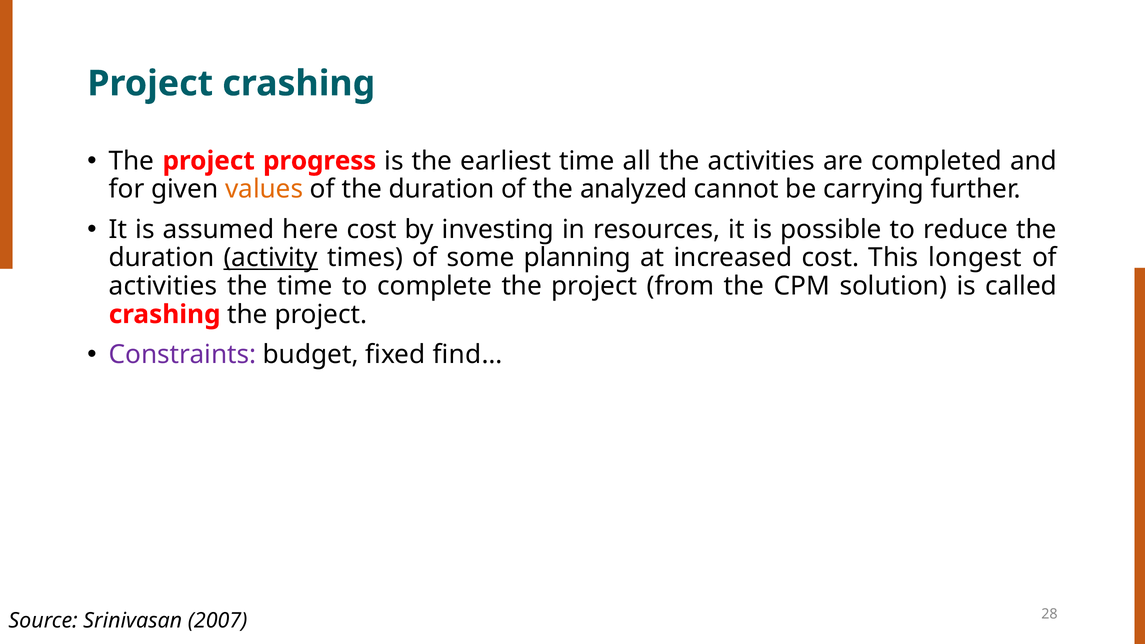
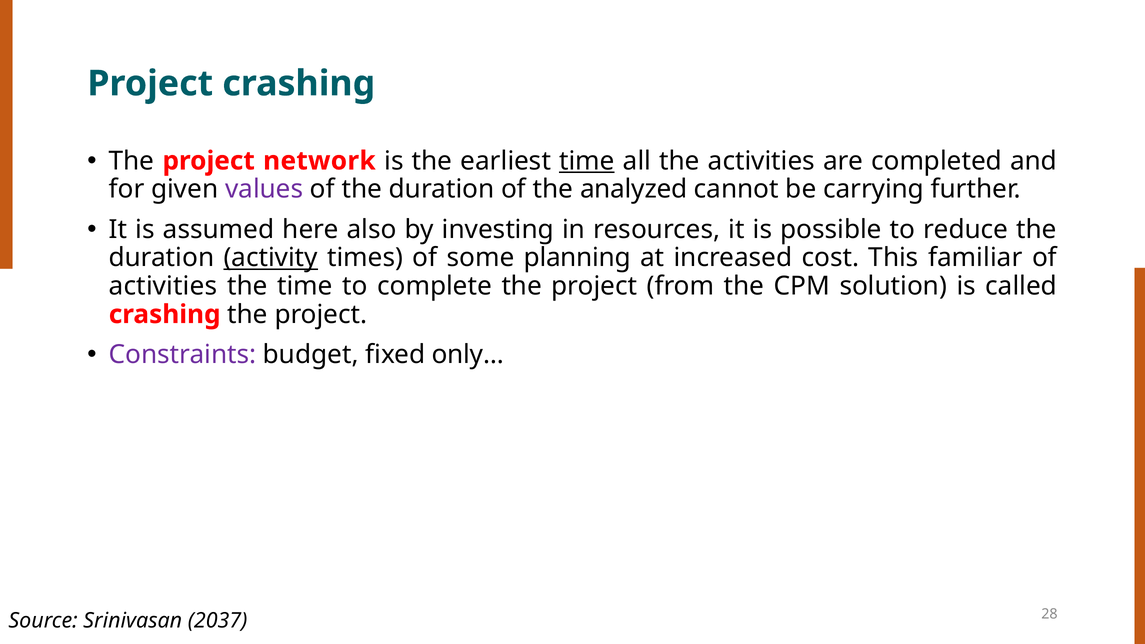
progress: progress -> network
time at (587, 161) underline: none -> present
values colour: orange -> purple
here cost: cost -> also
longest: longest -> familiar
find…: find… -> only…
2007: 2007 -> 2037
